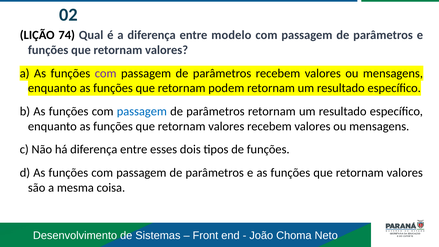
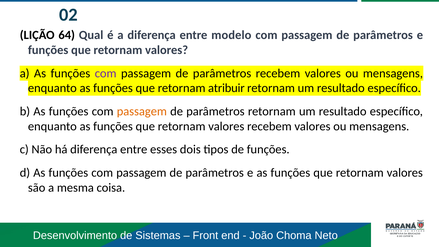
74: 74 -> 64
podem: podem -> atribuir
passagem at (142, 111) colour: blue -> orange
